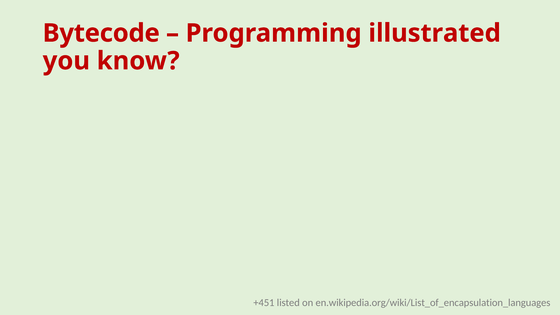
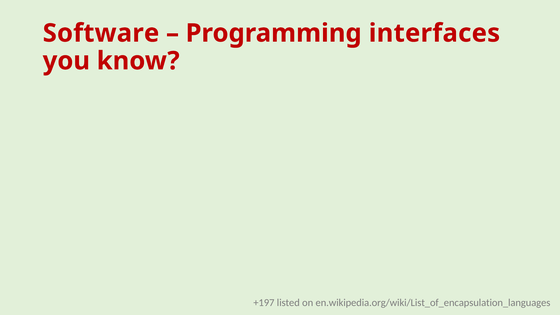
Bytecode: Bytecode -> Software
illustrated: illustrated -> interfaces
+451: +451 -> +197
